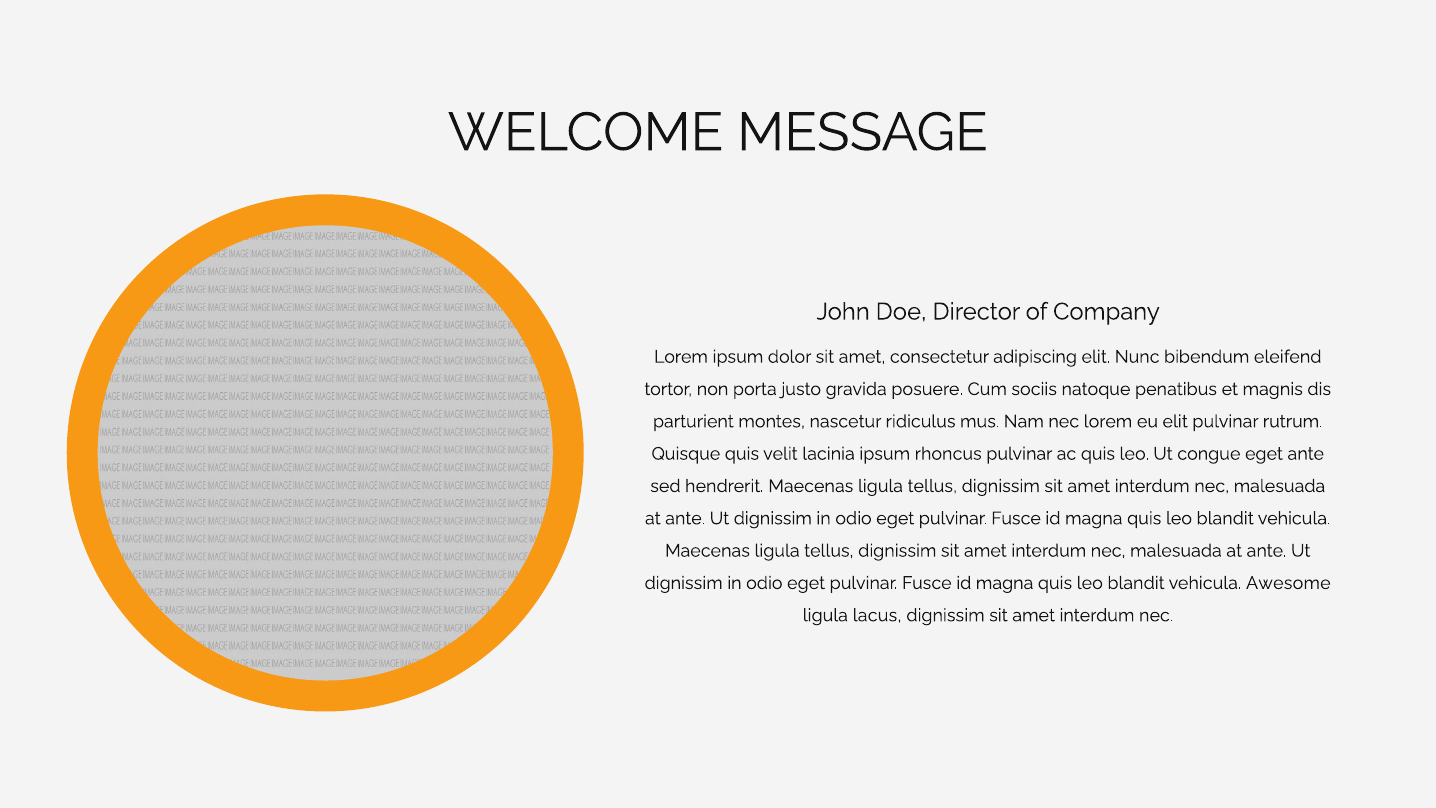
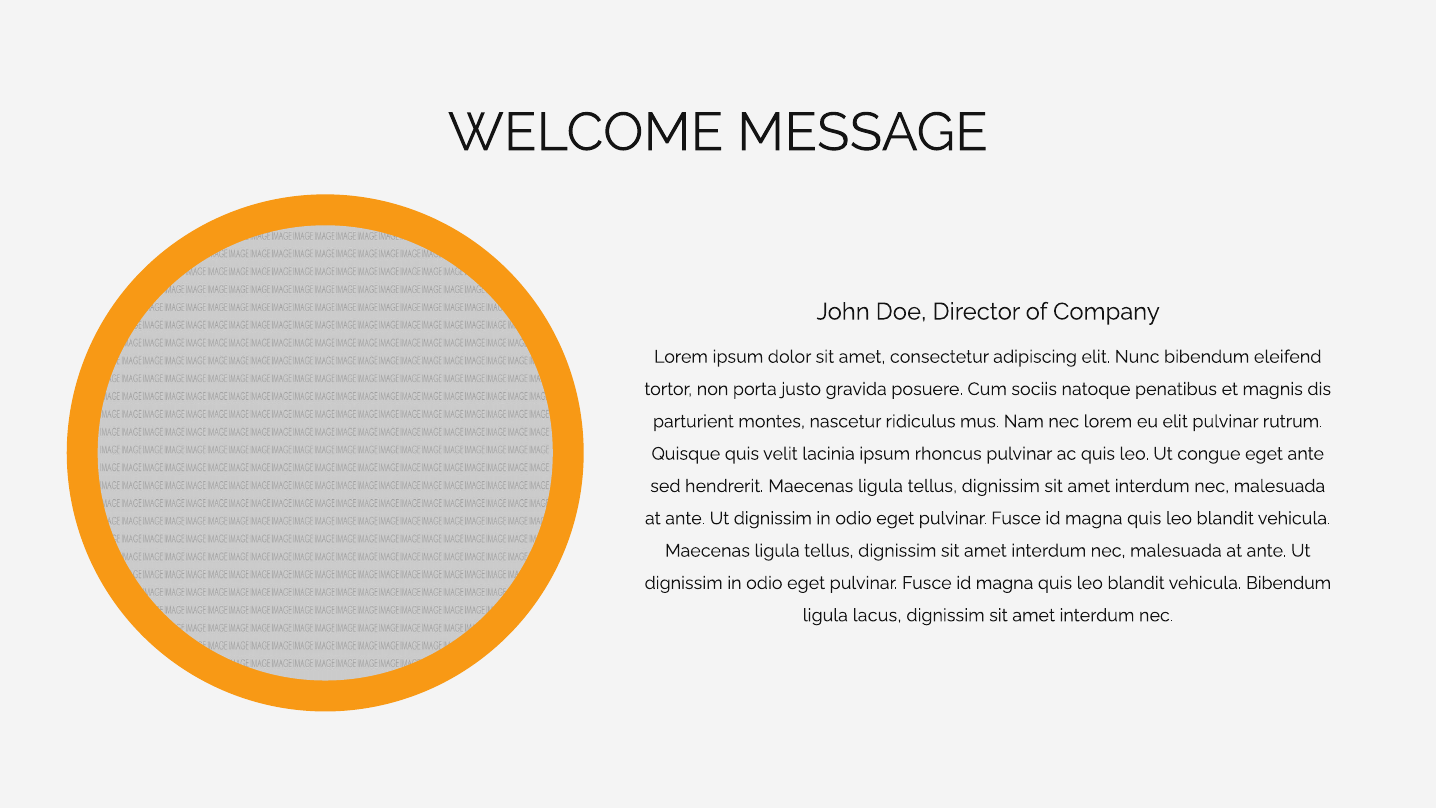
vehicula Awesome: Awesome -> Bibendum
